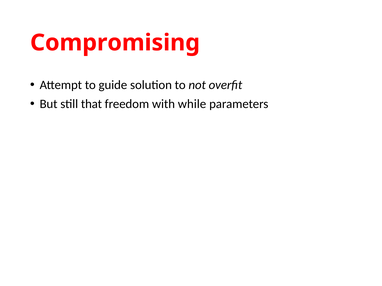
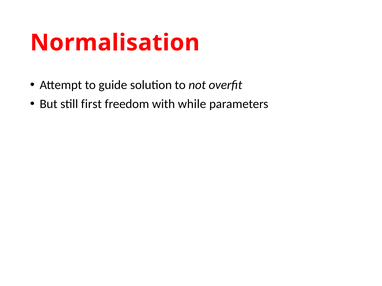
Compromising: Compromising -> Normalisation
that: that -> first
